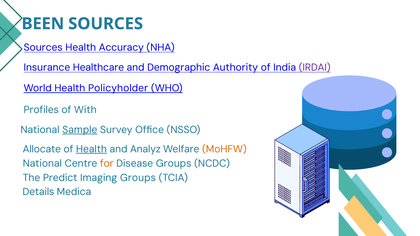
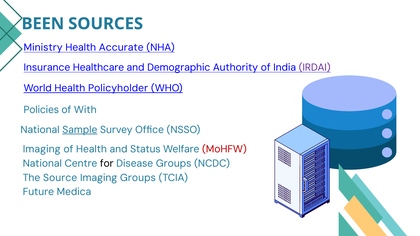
Sources at (43, 48): Sources -> Ministry
Accuracy: Accuracy -> Accurate
Profiles: Profiles -> Policies
Allocate at (42, 149): Allocate -> Imaging
Health at (91, 149) underline: present -> none
Analyz: Analyz -> Status
MoHFW colour: orange -> red
for colour: orange -> black
Predict: Predict -> Source
Details: Details -> Future
